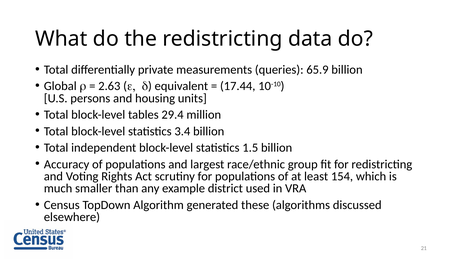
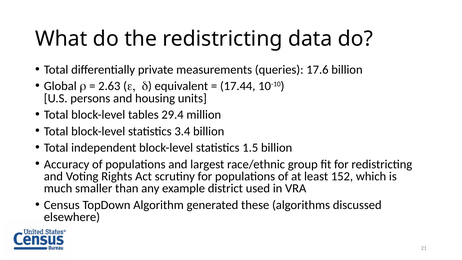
65.9: 65.9 -> 17.6
154: 154 -> 152
